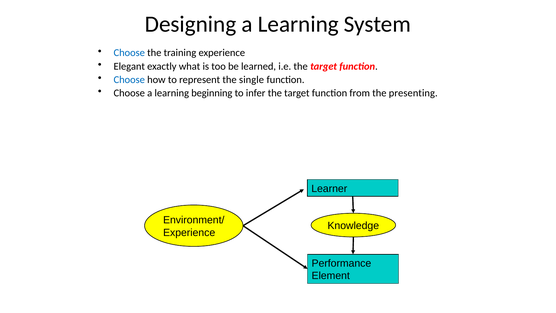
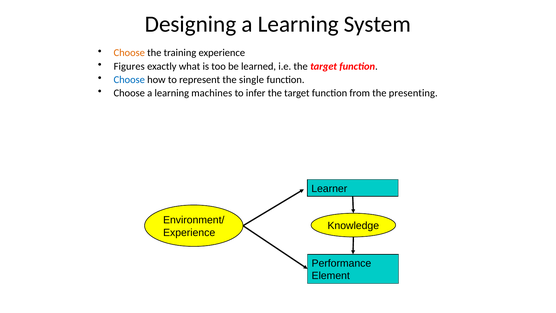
Choose at (129, 53) colour: blue -> orange
Elegant: Elegant -> Figures
beginning: beginning -> machines
